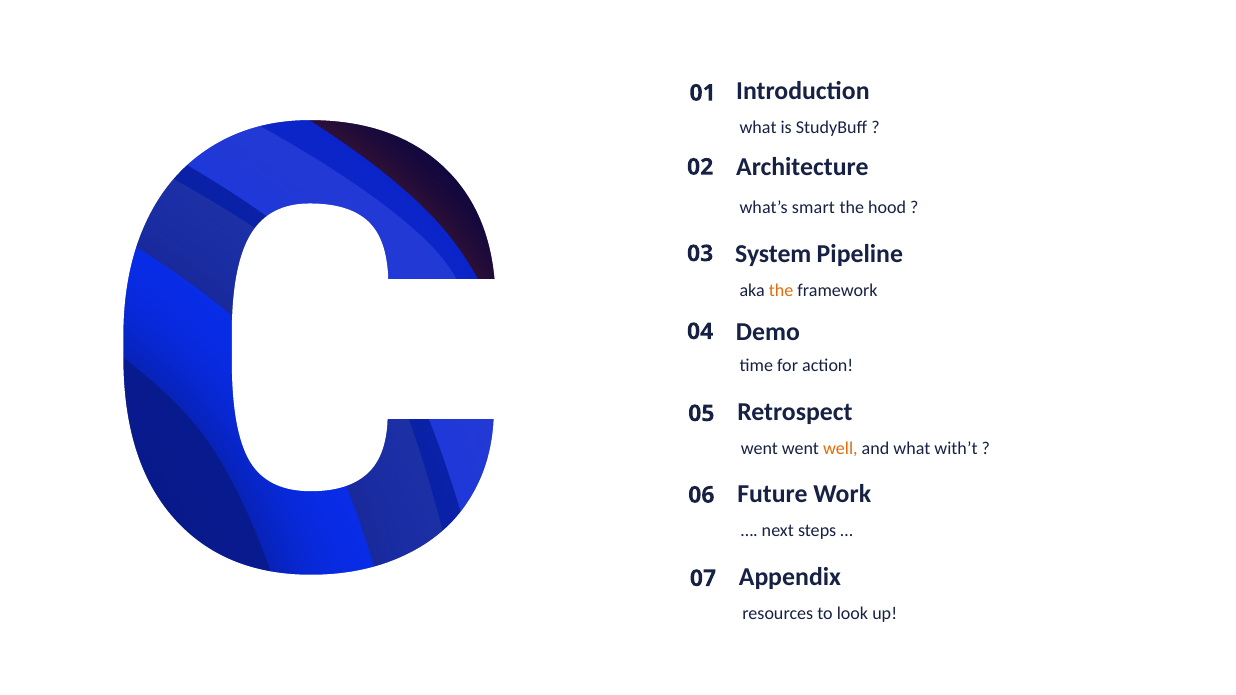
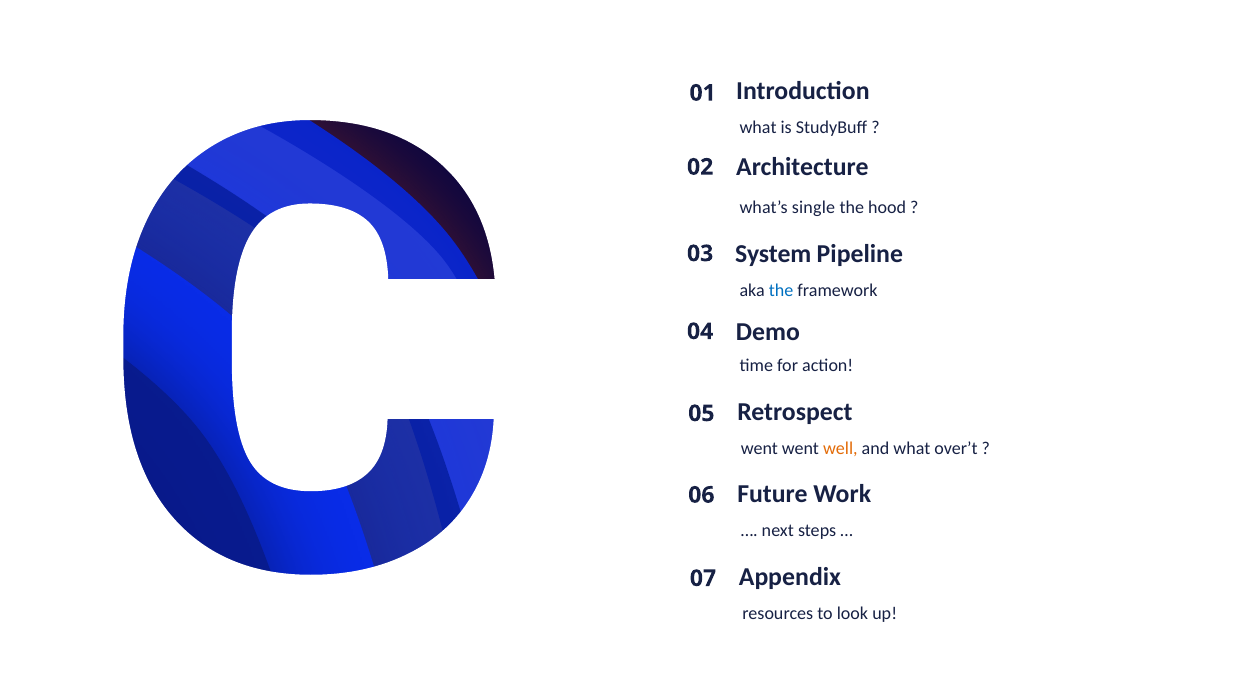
smart: smart -> single
the at (781, 290) colour: orange -> blue
with’t: with’t -> over’t
